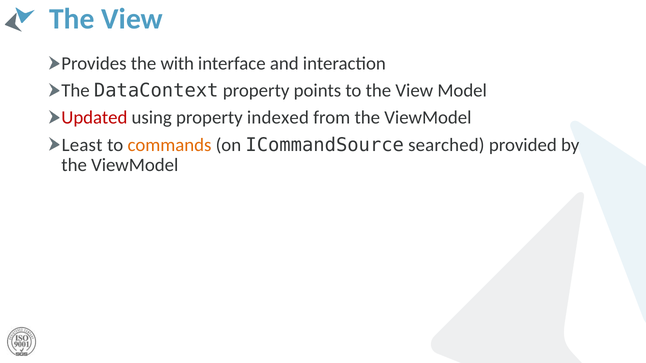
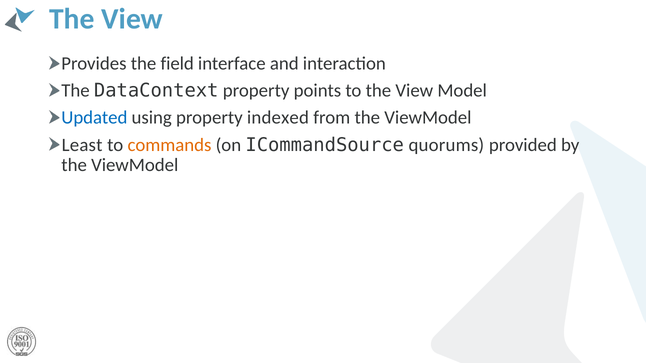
with: with -> field
Updated colour: red -> blue
searched: searched -> quorums
